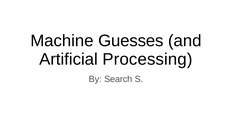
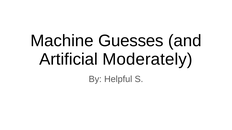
Processing: Processing -> Moderately
Search: Search -> Helpful
